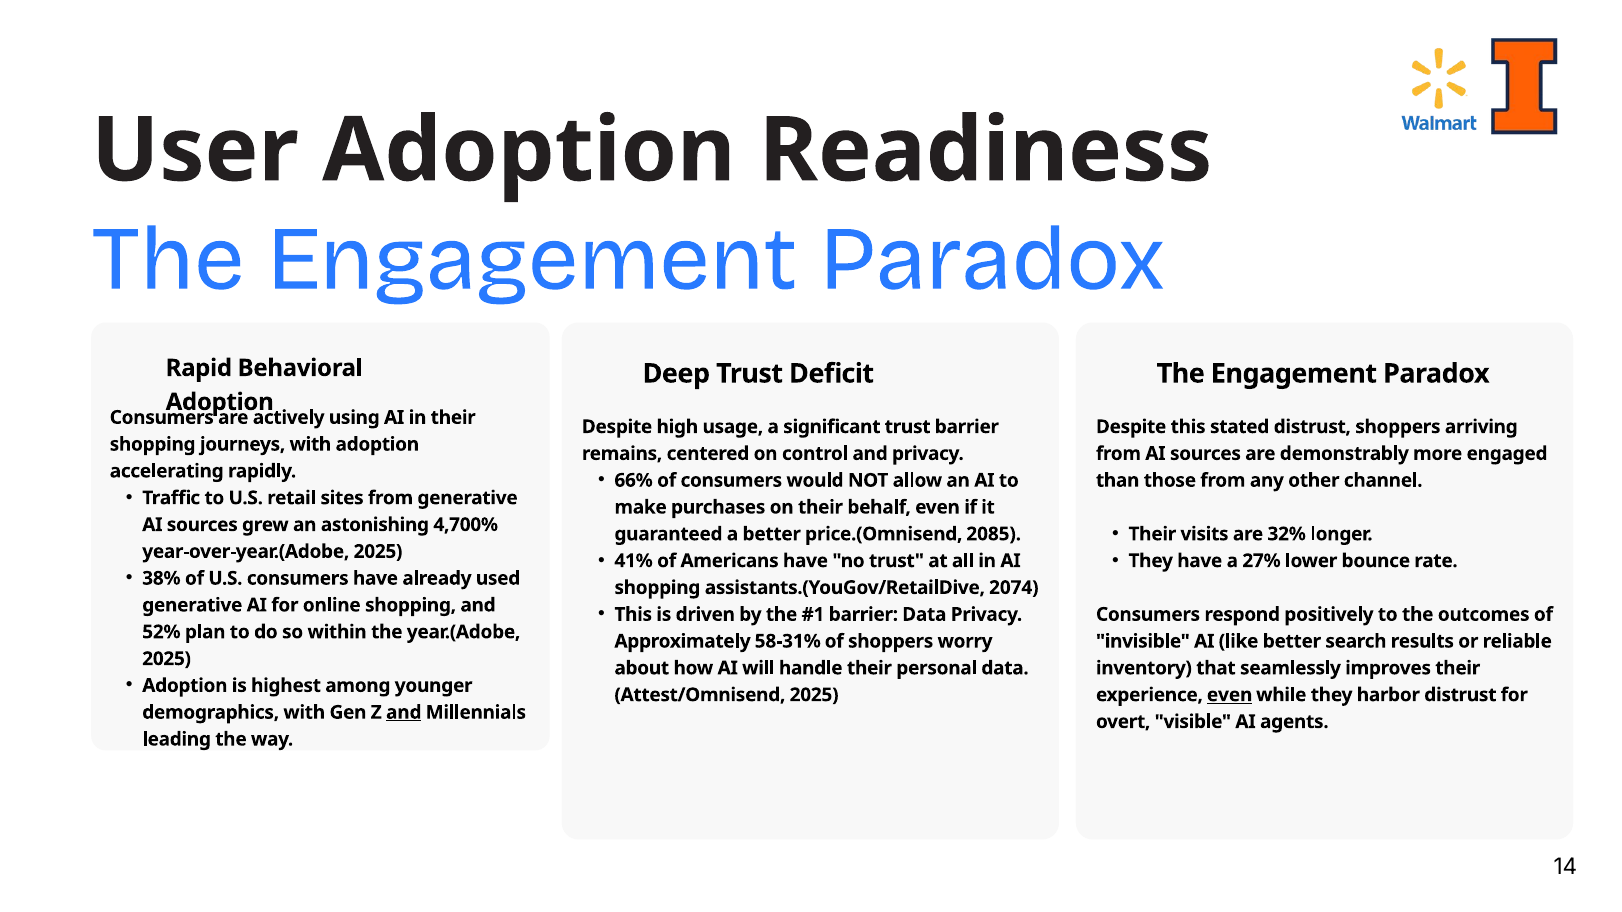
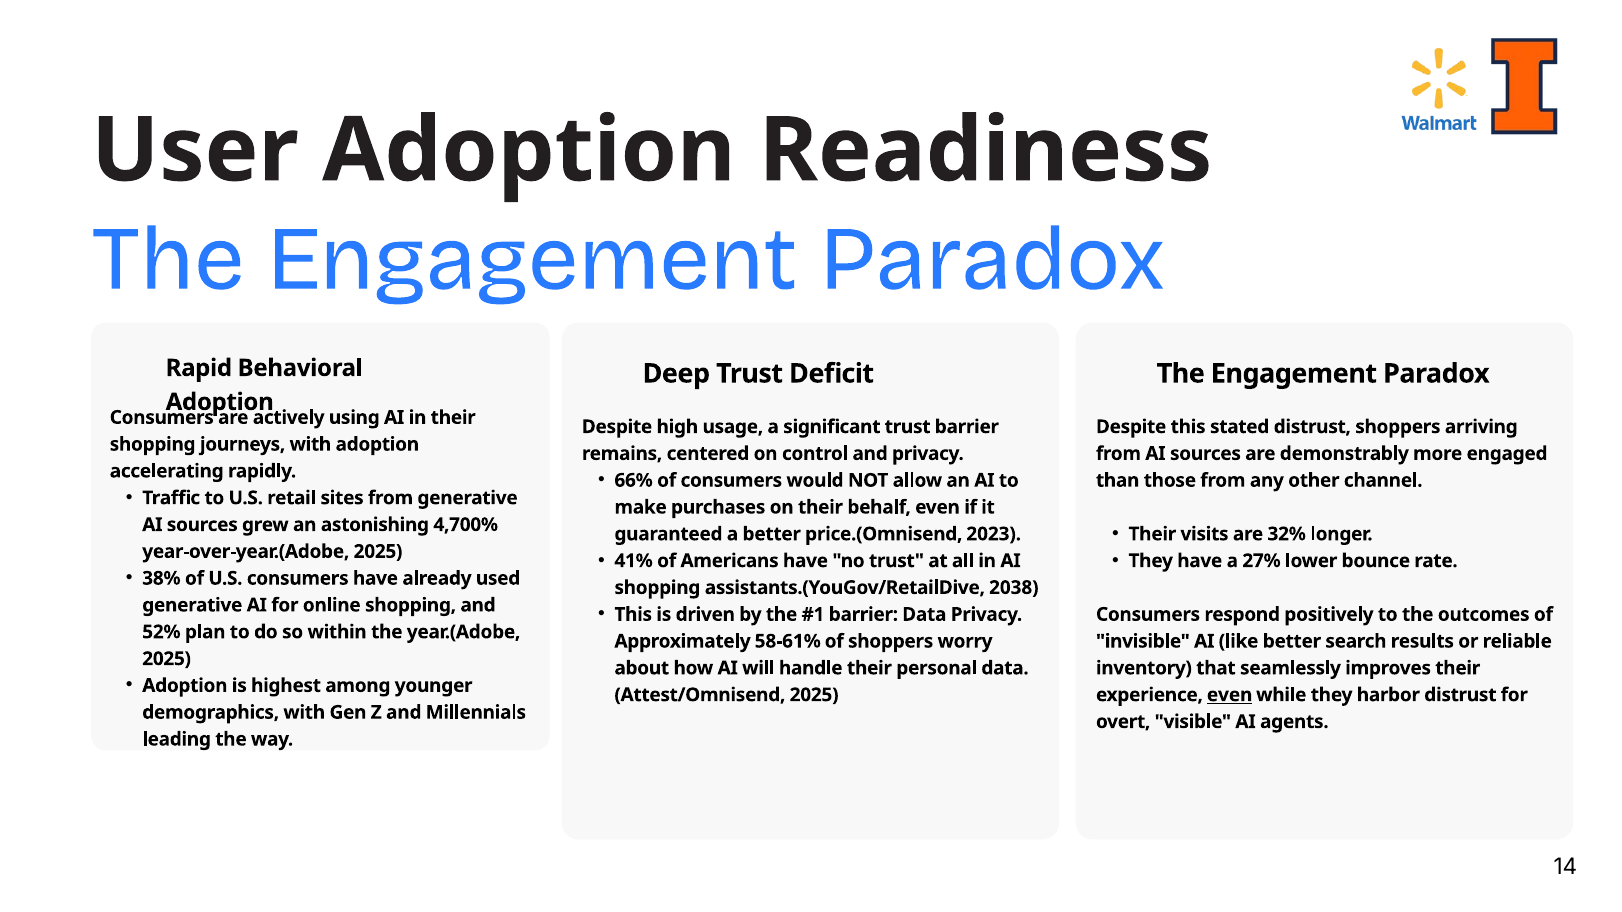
2085: 2085 -> 2023
2074: 2074 -> 2038
58-31%: 58-31% -> 58-61%
and at (404, 713) underline: present -> none
